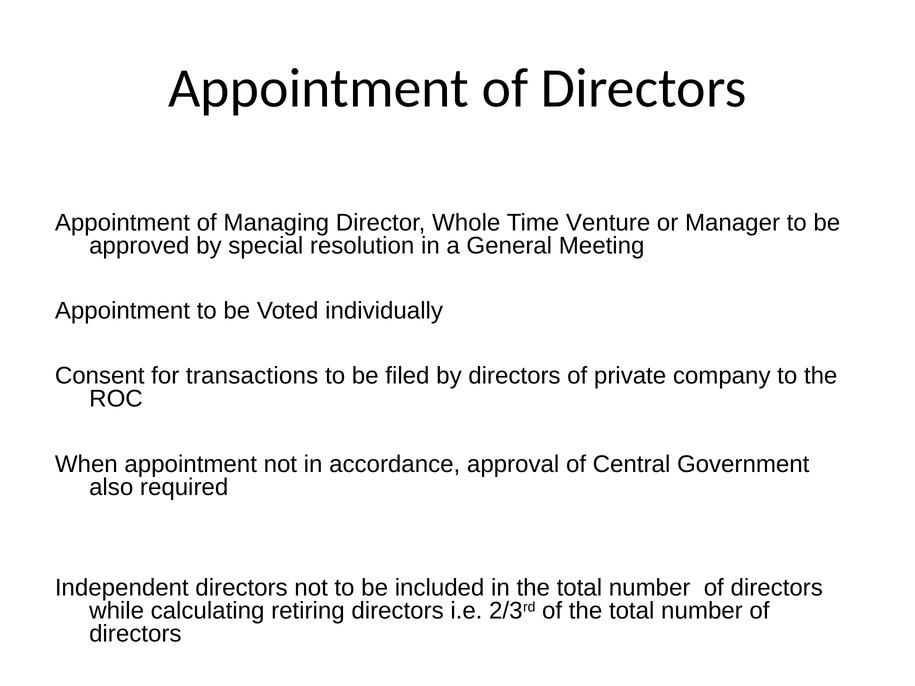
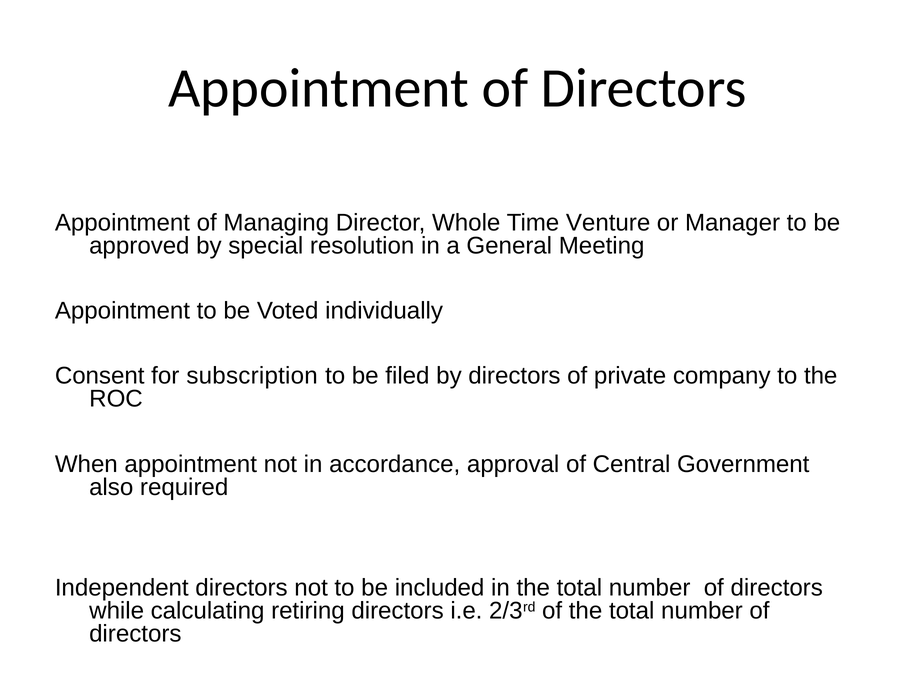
transactions: transactions -> subscription
